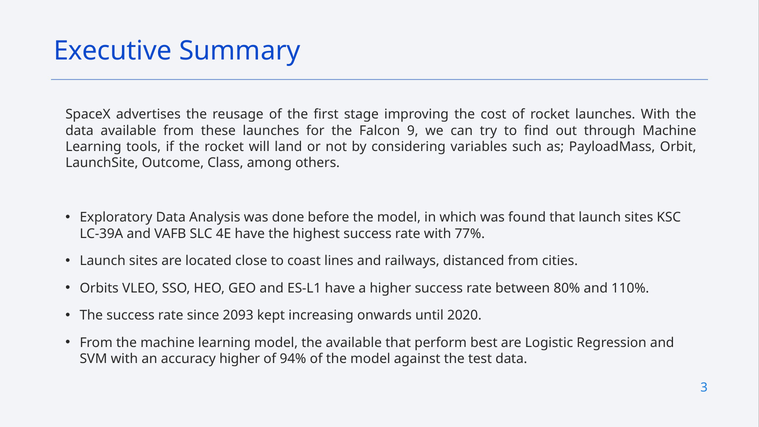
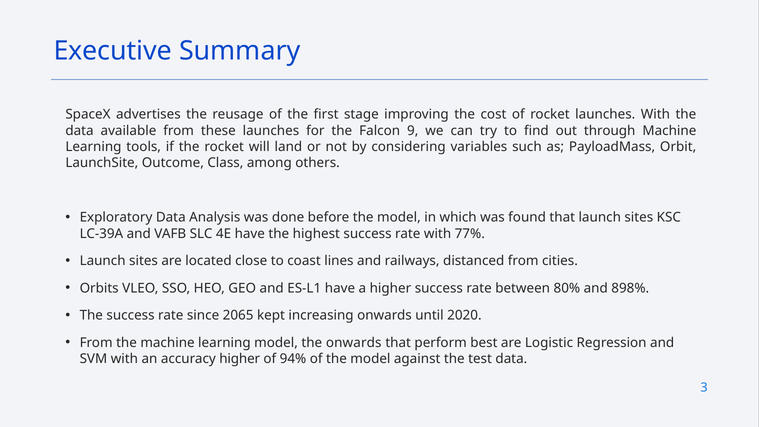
110%: 110% -> 898%
2093: 2093 -> 2065
the available: available -> onwards
